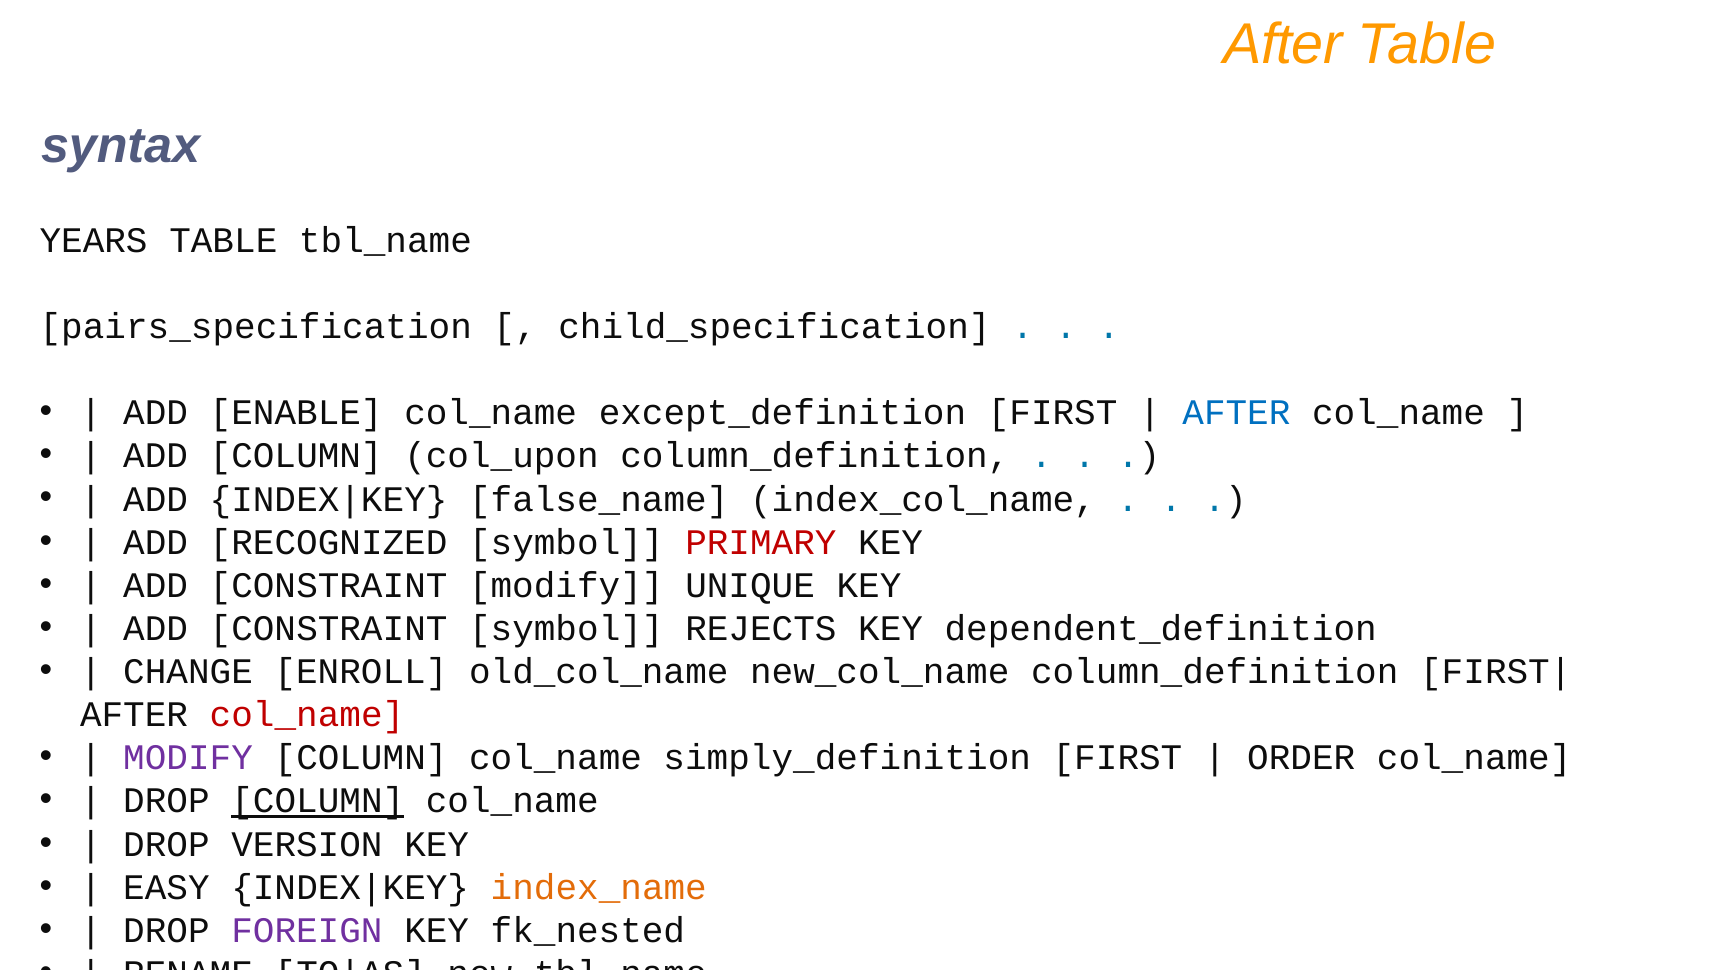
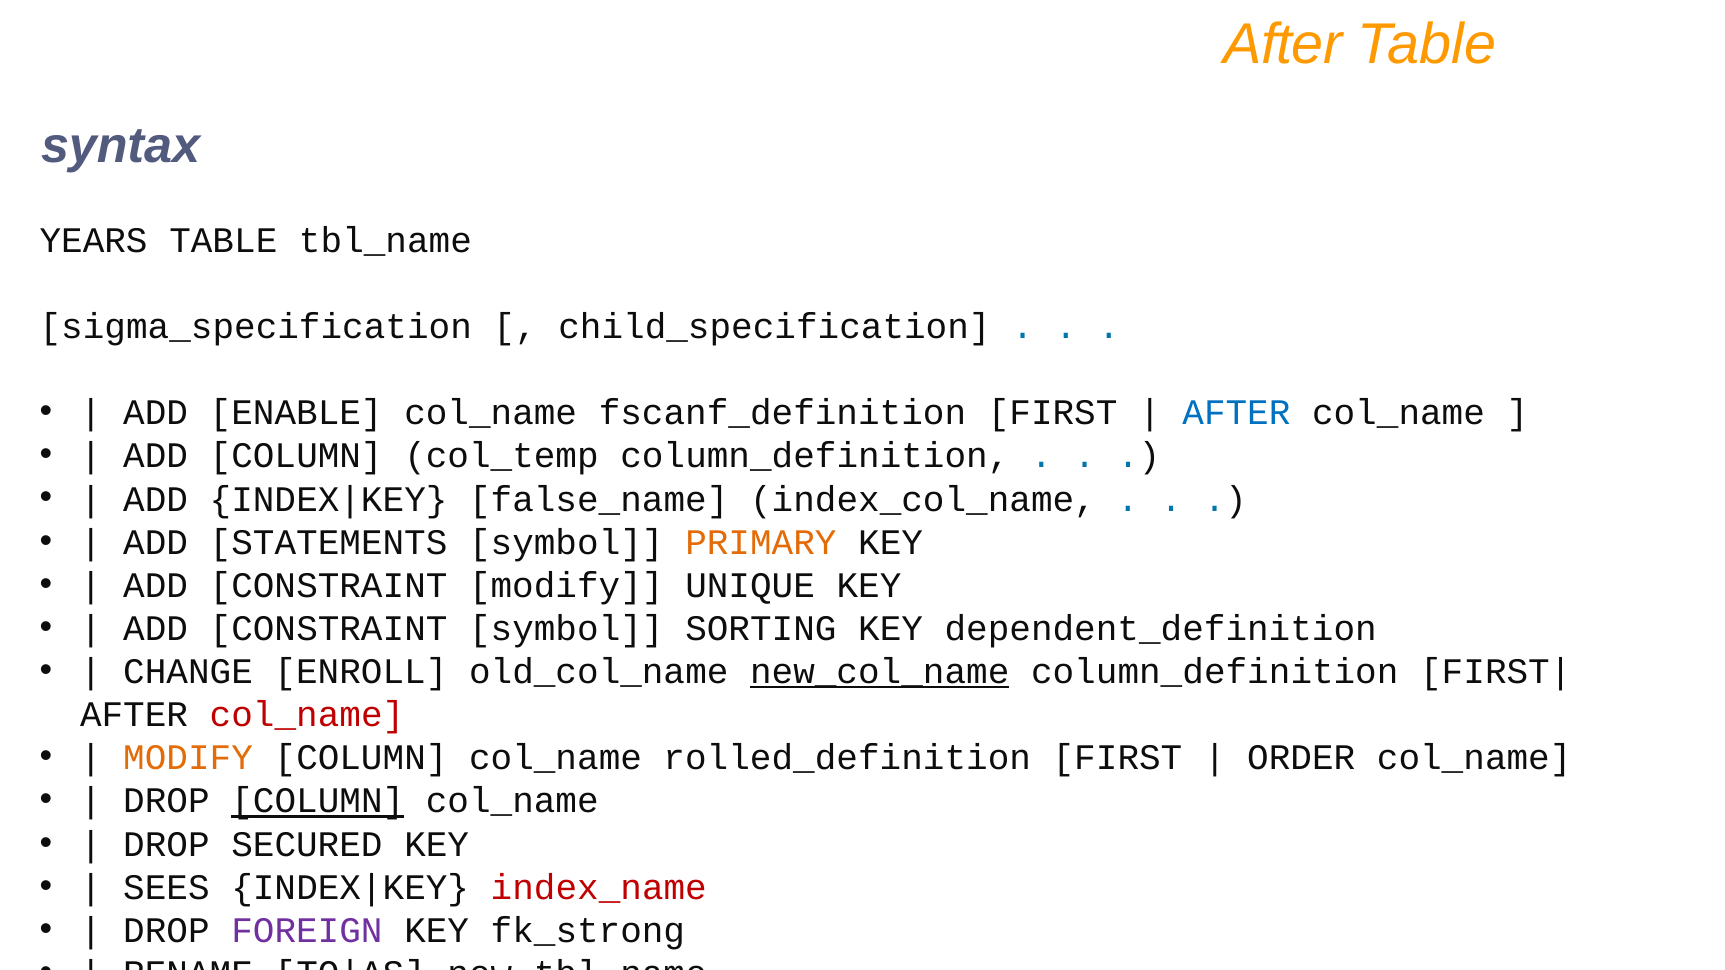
pairs_specification: pairs_specification -> sigma_specification
except_definition: except_definition -> fscanf_definition
col_upon: col_upon -> col_temp
RECOGNIZED: RECOGNIZED -> STATEMENTS
PRIMARY colour: red -> orange
REJECTS: REJECTS -> SORTING
new_col_name underline: none -> present
MODIFY at (188, 758) colour: purple -> orange
simply_definition: simply_definition -> rolled_definition
VERSION: VERSION -> SECURED
EASY: EASY -> SEES
index_name colour: orange -> red
fk_nested: fk_nested -> fk_strong
